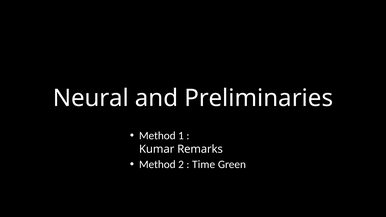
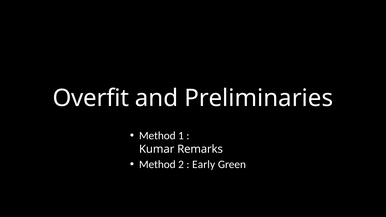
Neural: Neural -> Overfit
Time: Time -> Early
